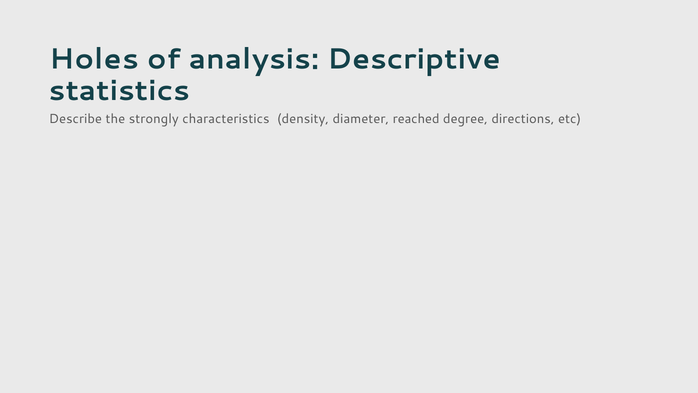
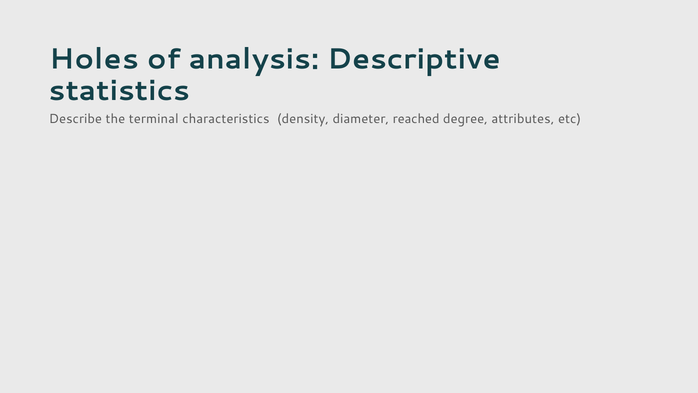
strongly: strongly -> terminal
directions: directions -> attributes
